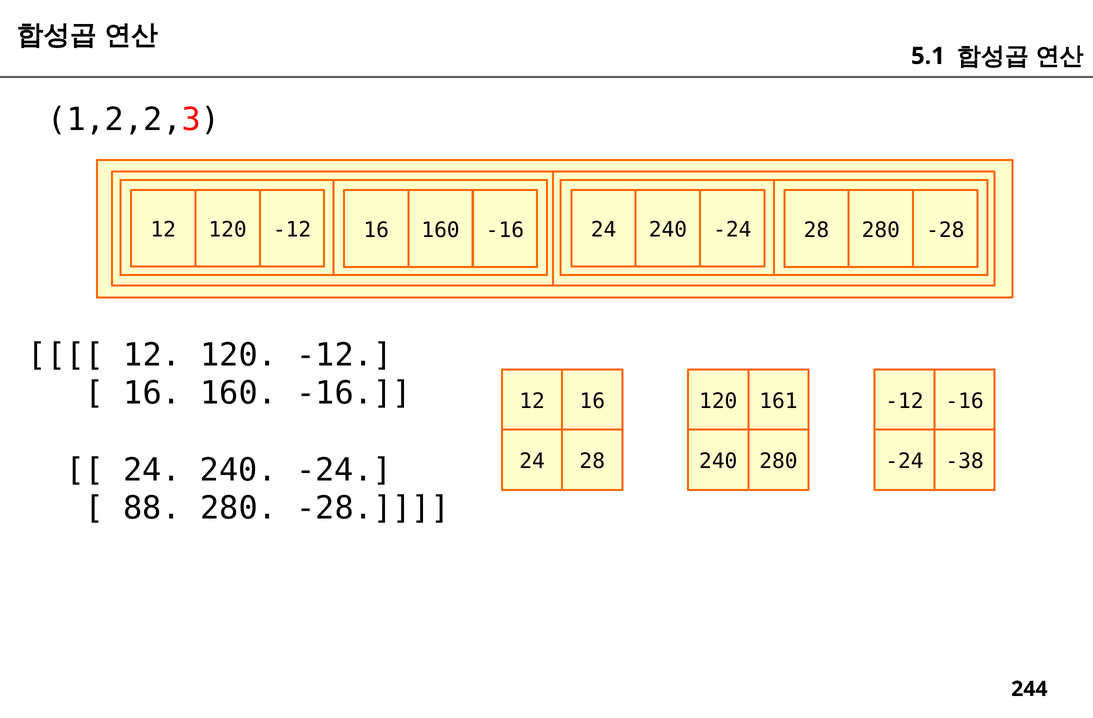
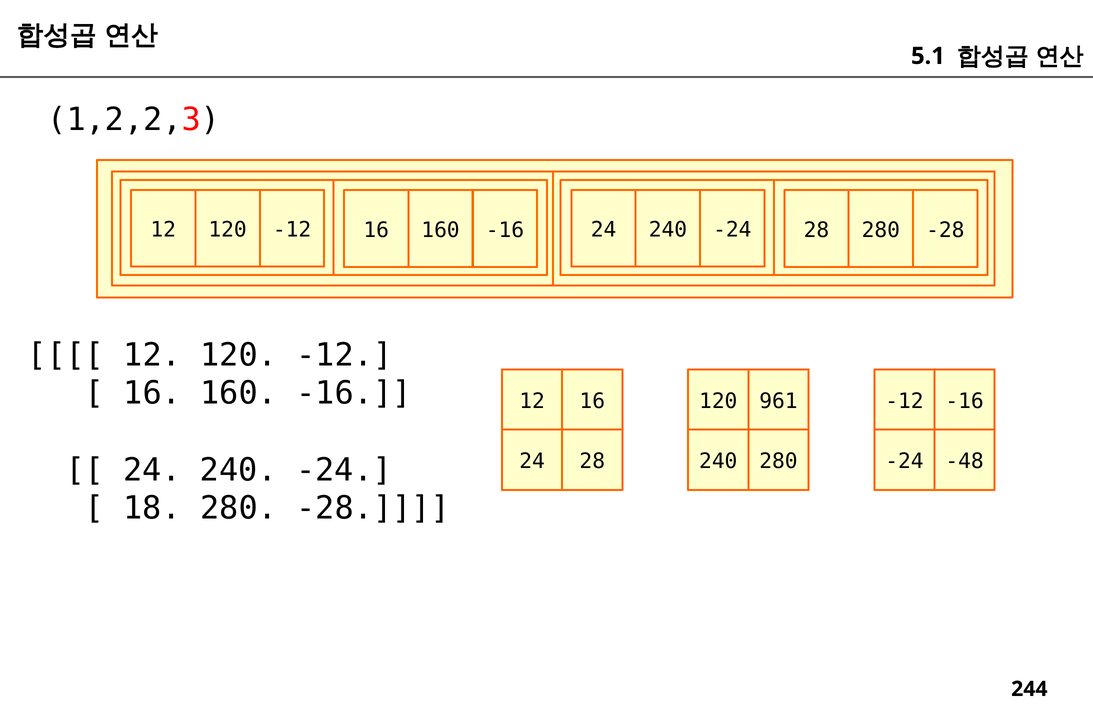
161: 161 -> 961
-38: -38 -> -48
88: 88 -> 18
